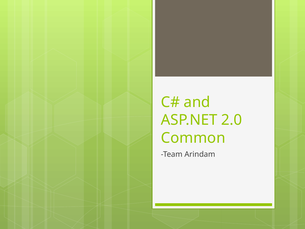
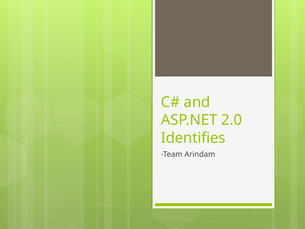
Common: Common -> Identifies
